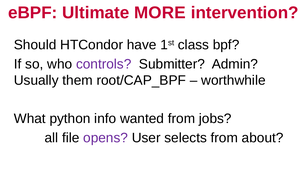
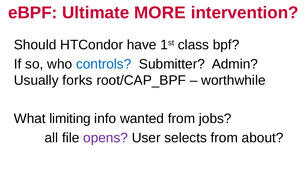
controls colour: purple -> blue
them: them -> forks
python: python -> limiting
